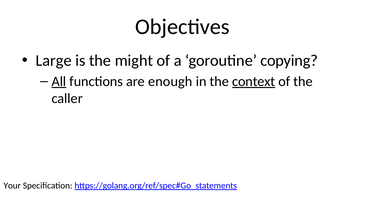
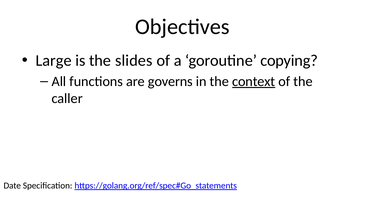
might: might -> slides
All underline: present -> none
enough: enough -> governs
Your: Your -> Date
